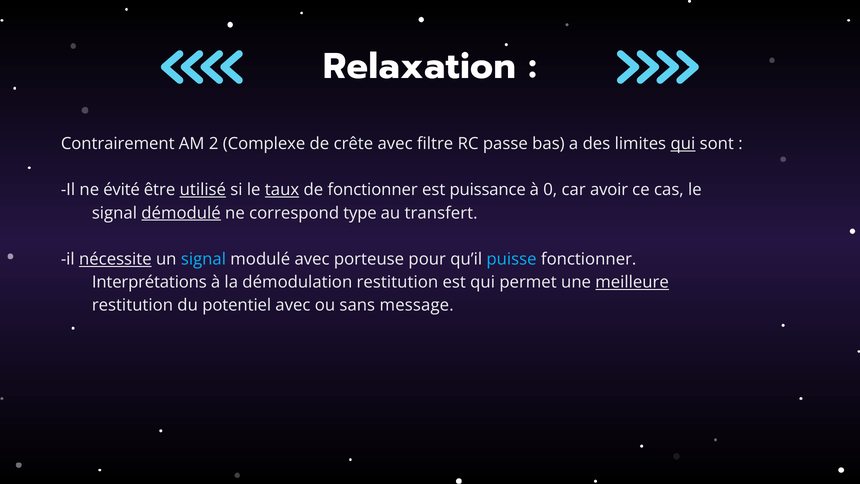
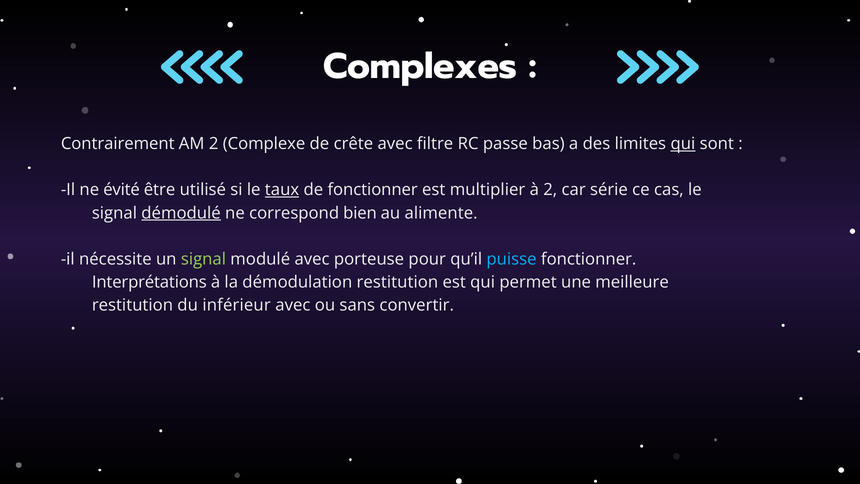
Relaxation: Relaxation -> Complexes
utilisé underline: present -> none
puissance: puissance -> multiplier
à 0: 0 -> 2
avoir: avoir -> série
type: type -> bien
transfert: transfert -> alimente
nécessite underline: present -> none
signal at (203, 259) colour: light blue -> light green
meilleure underline: present -> none
potentiel: potentiel -> inférieur
message: message -> convertir
